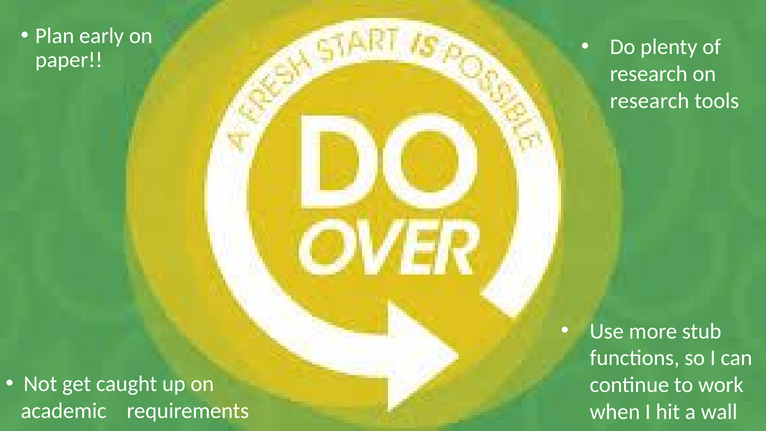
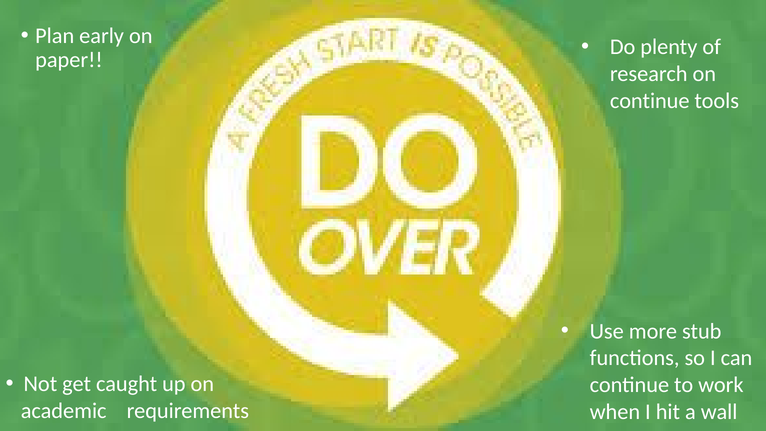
research at (650, 101): research -> continue
